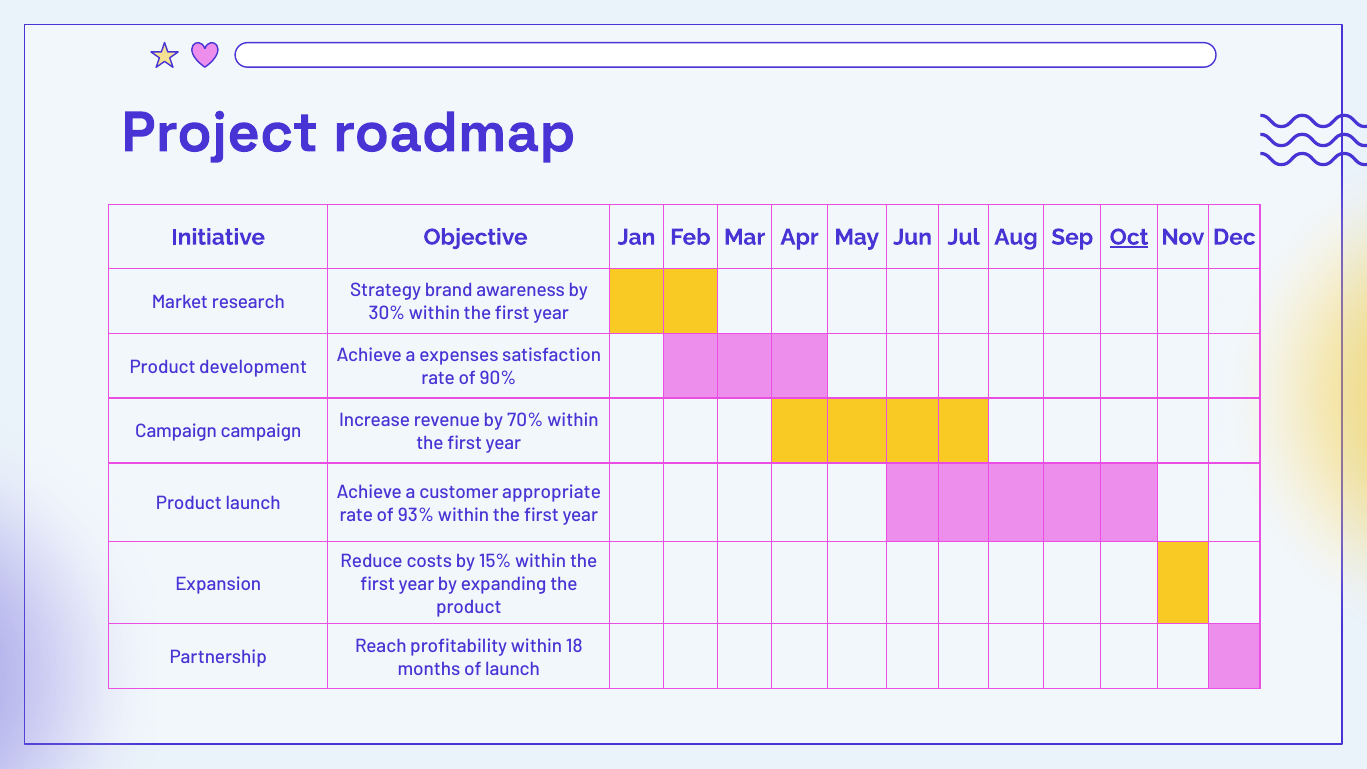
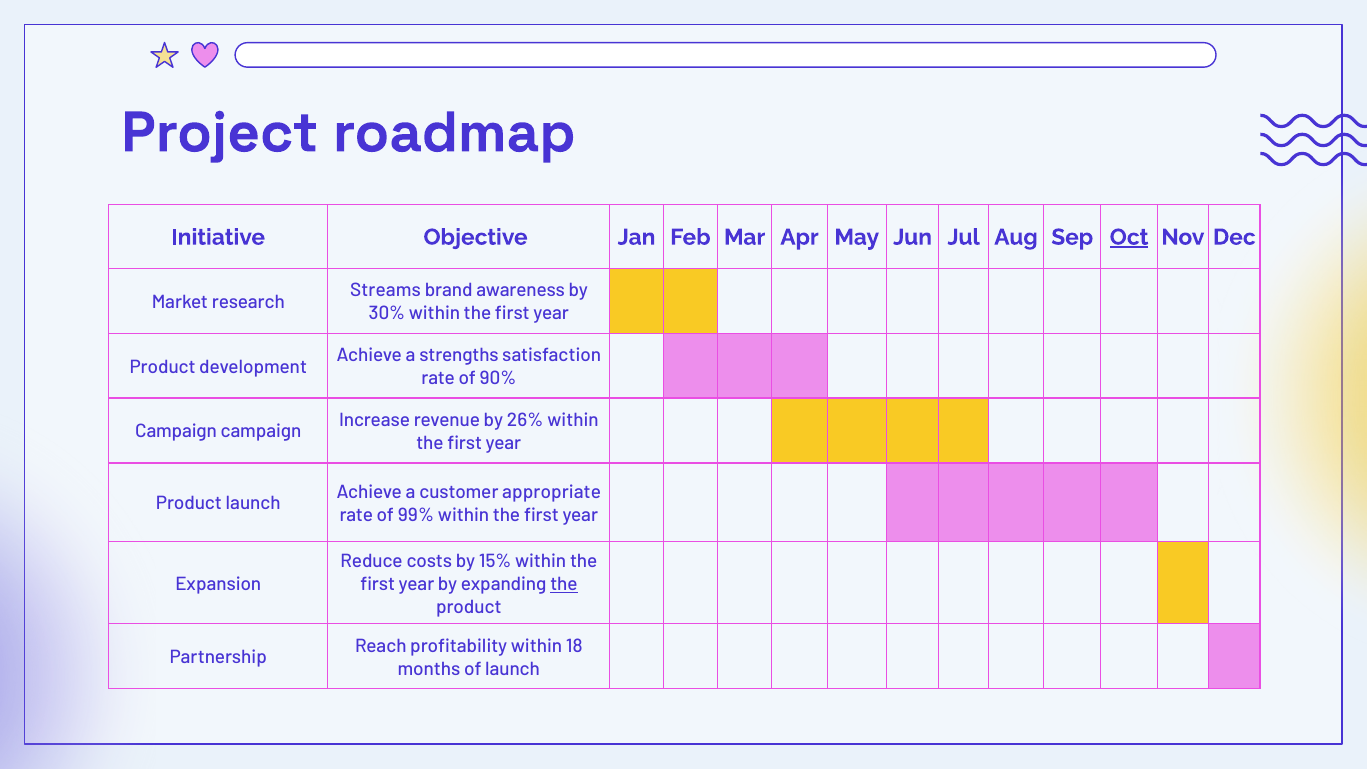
Strategy: Strategy -> Streams
expenses: expenses -> strengths
70%: 70% -> 26%
93%: 93% -> 99%
the at (564, 584) underline: none -> present
